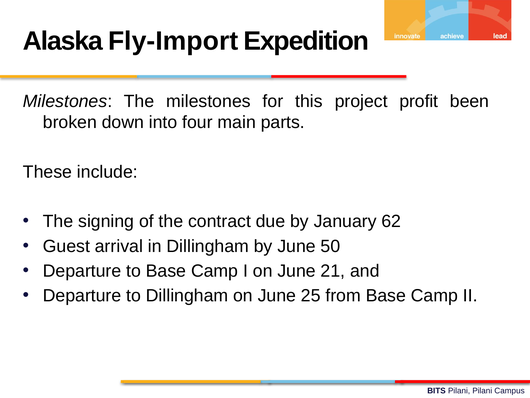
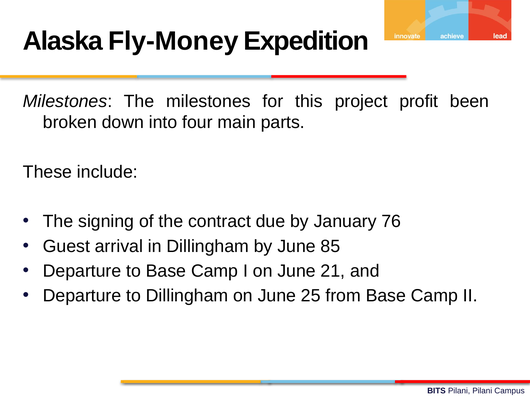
Fly-Import: Fly-Import -> Fly-Money
62: 62 -> 76
50: 50 -> 85
